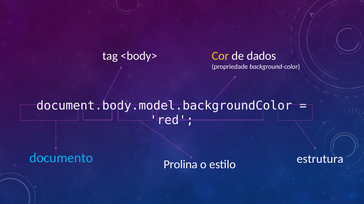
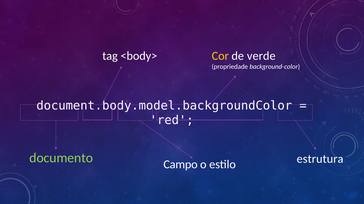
dados: dados -> verde
documento colour: light blue -> light green
Prolina: Prolina -> Campo
